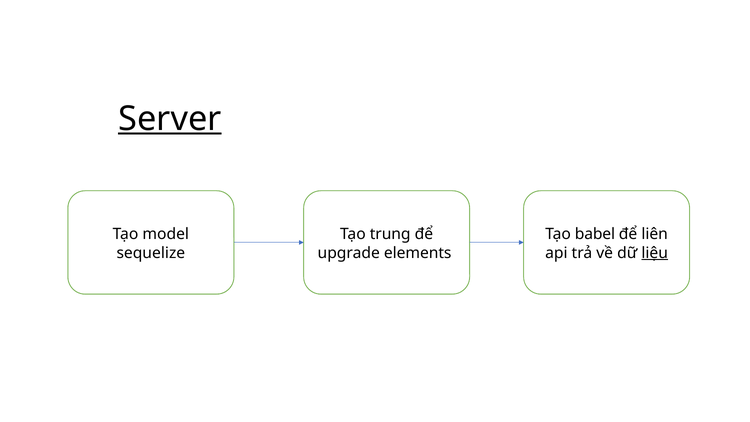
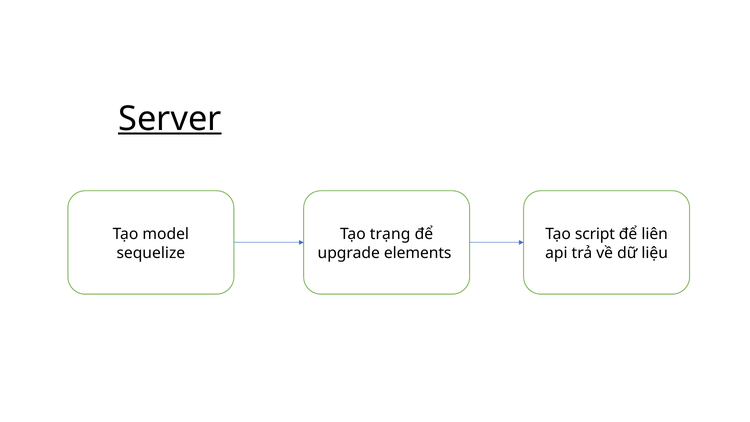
trung: trung -> trạng
babel: babel -> script
liệu underline: present -> none
